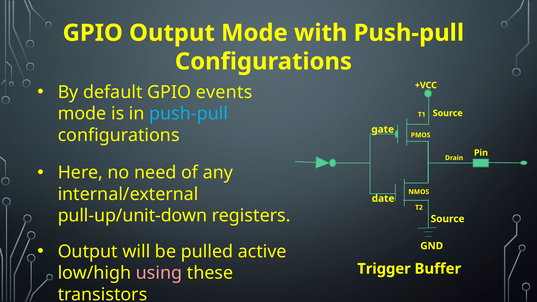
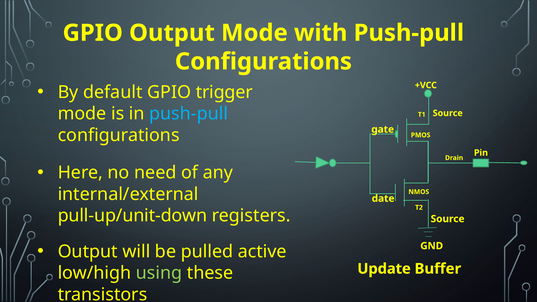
events: events -> trigger
Trigger: Trigger -> Update
using colour: pink -> light green
